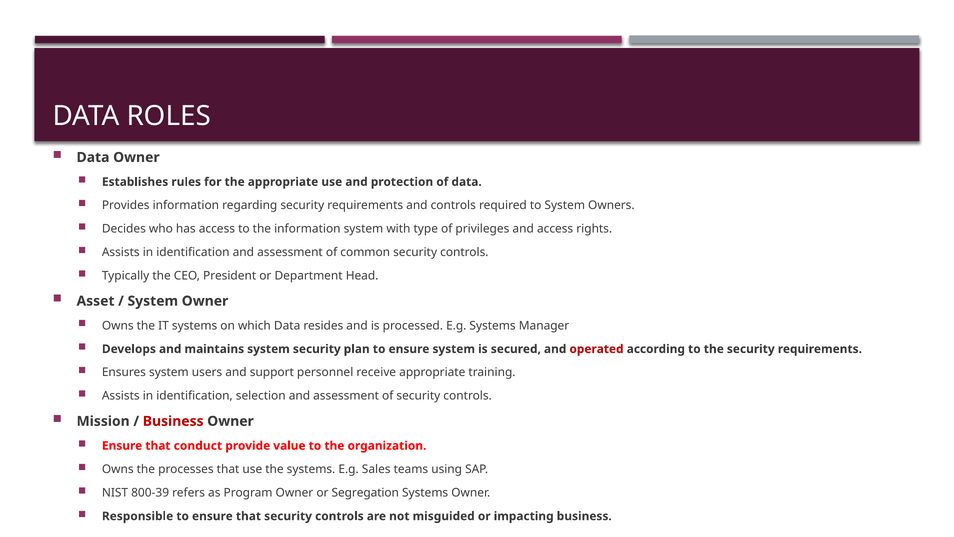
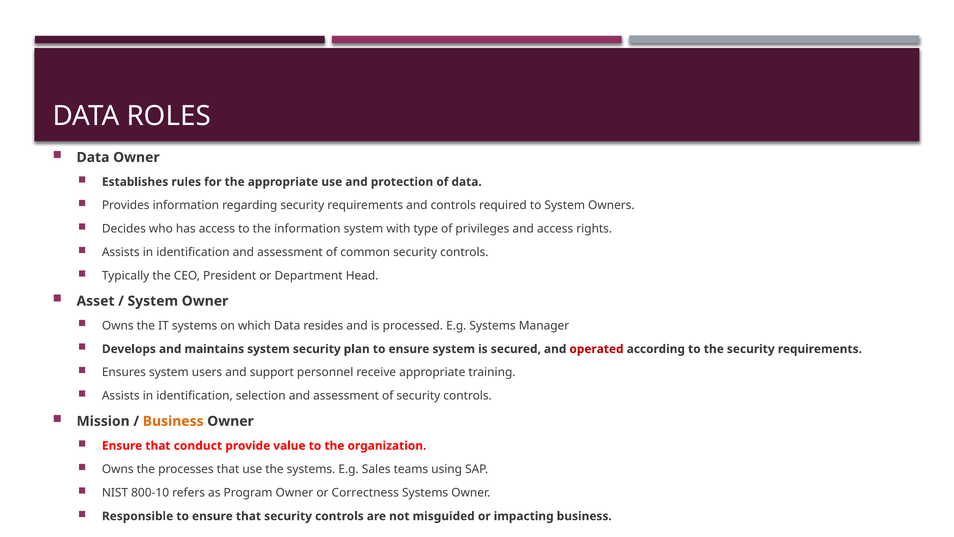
Business at (173, 421) colour: red -> orange
800-39: 800-39 -> 800-10
Segregation: Segregation -> Correctness
